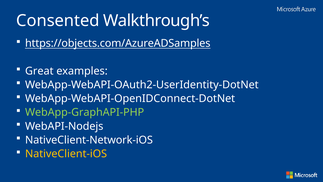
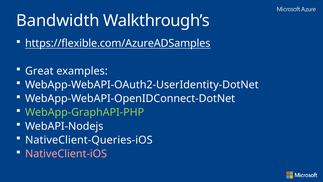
Consented: Consented -> Bandwidth
https://objects.com/AzureADSamples: https://objects.com/AzureADSamples -> https://flexible.com/AzureADSamples
NativeClient-Network-iOS: NativeClient-Network-iOS -> NativeClient-Queries-iOS
NativeClient-iOS colour: yellow -> pink
